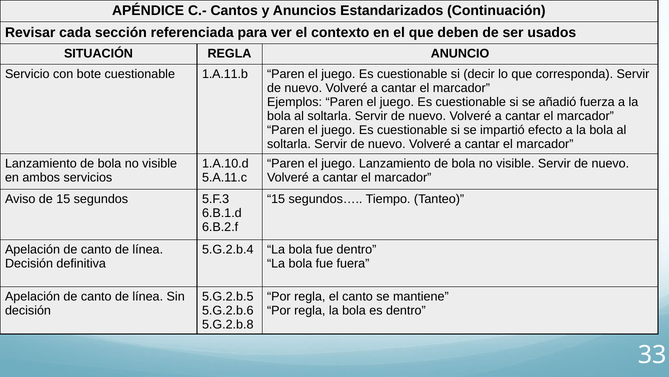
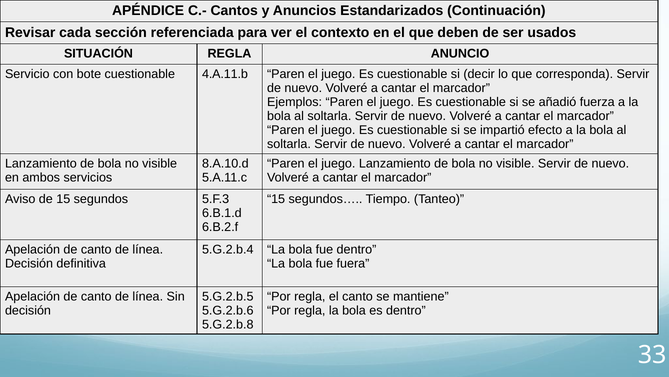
1.A.11.b: 1.A.11.b -> 4.A.11.b
1.A.10.d: 1.A.10.d -> 8.A.10.d
